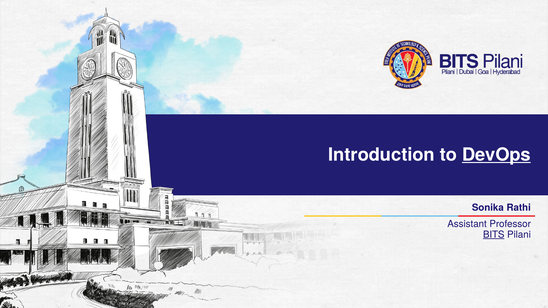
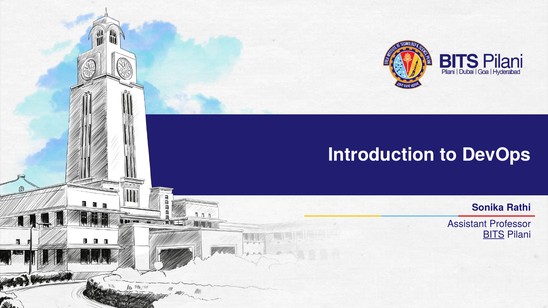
DevOps underline: present -> none
